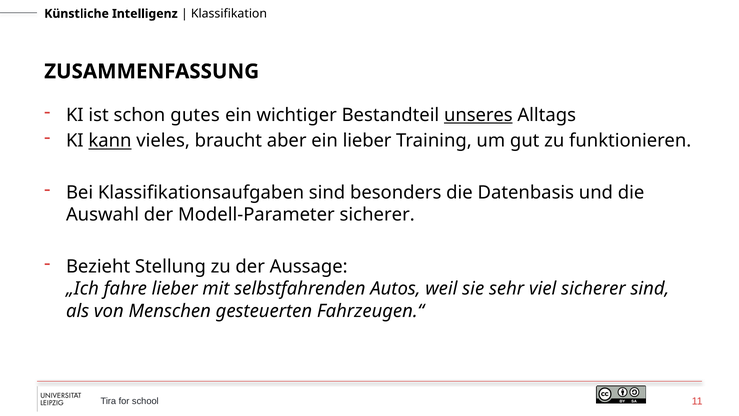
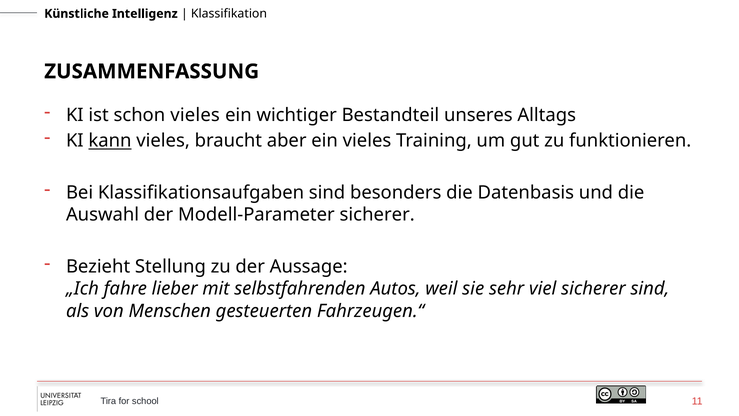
schon gutes: gutes -> vieles
unseres underline: present -> none
ein lieber: lieber -> vieles
